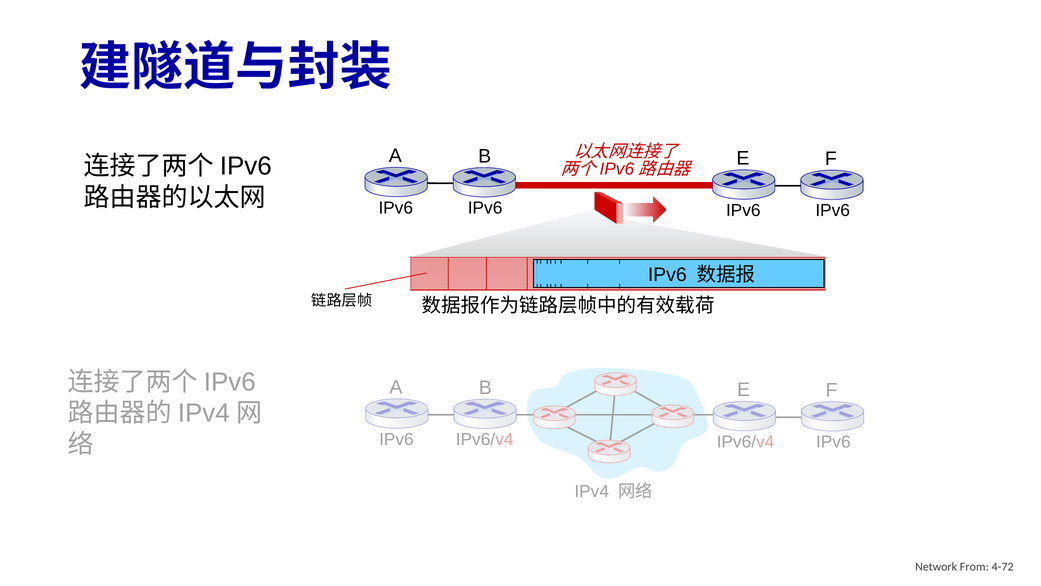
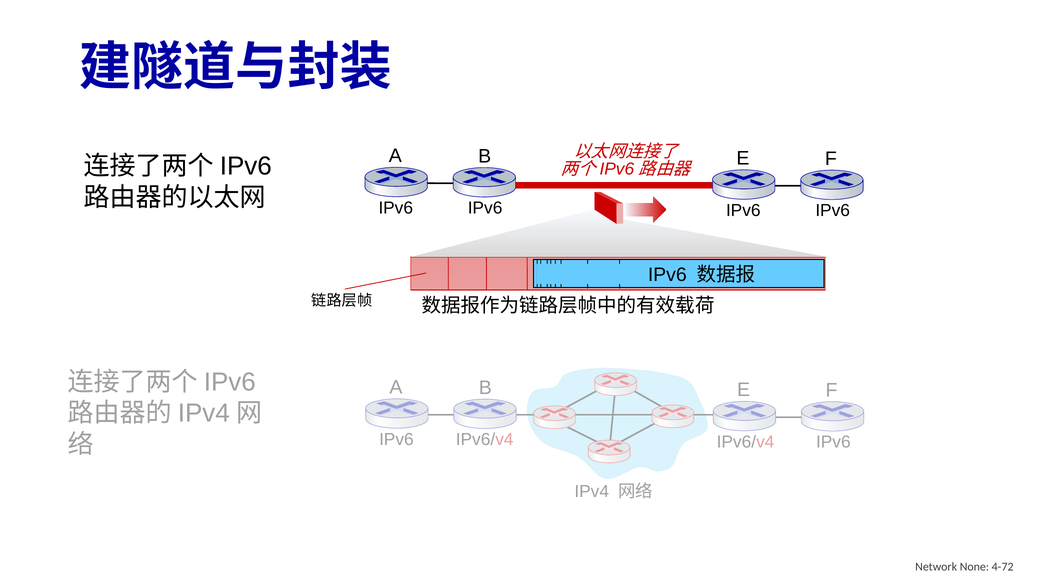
From: From -> None
